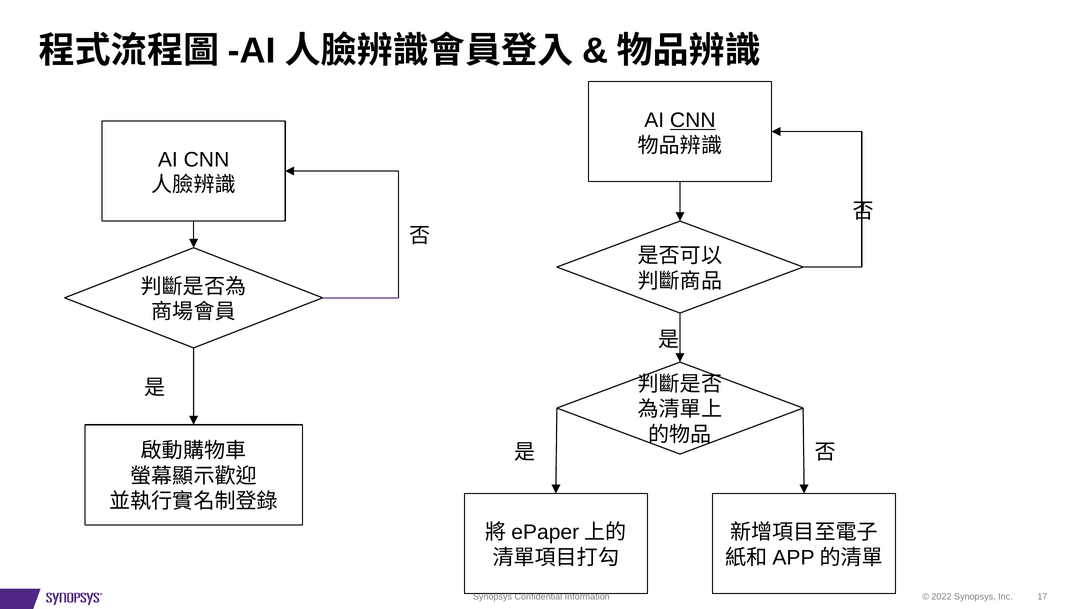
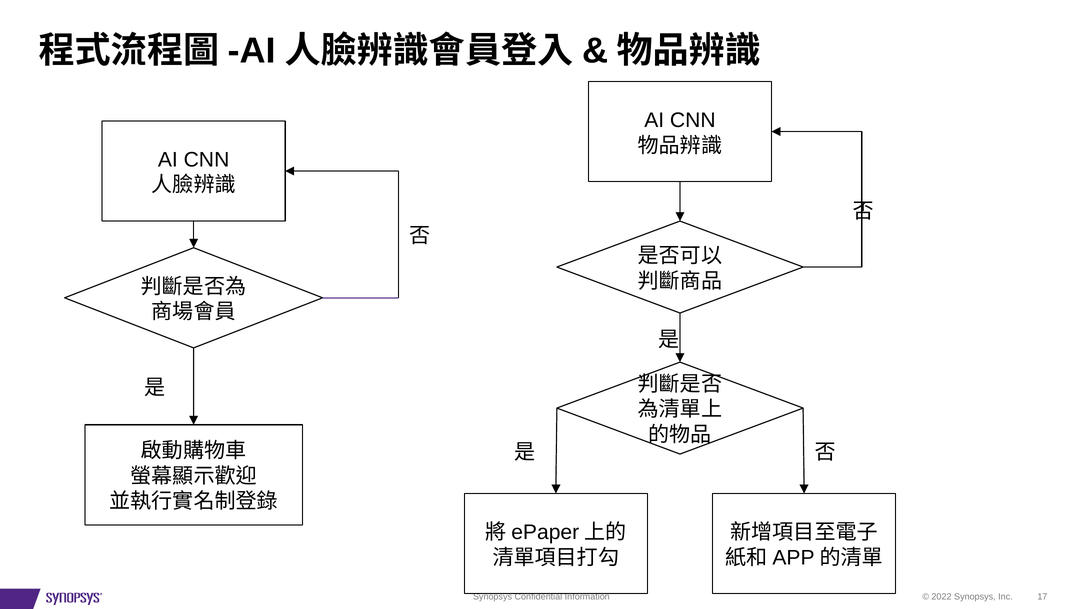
CNN at (693, 120) underline: present -> none
